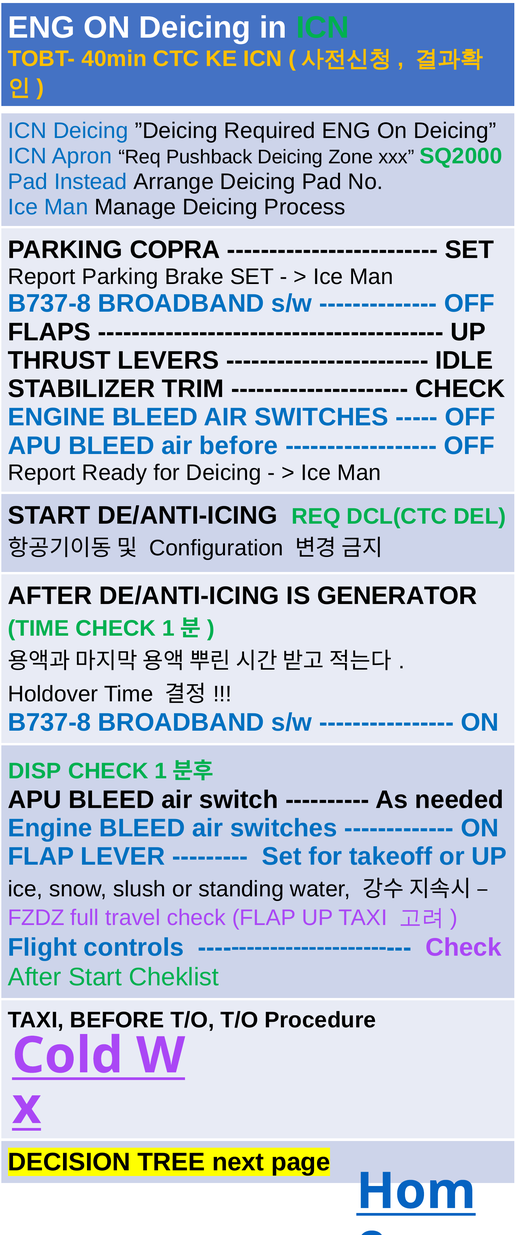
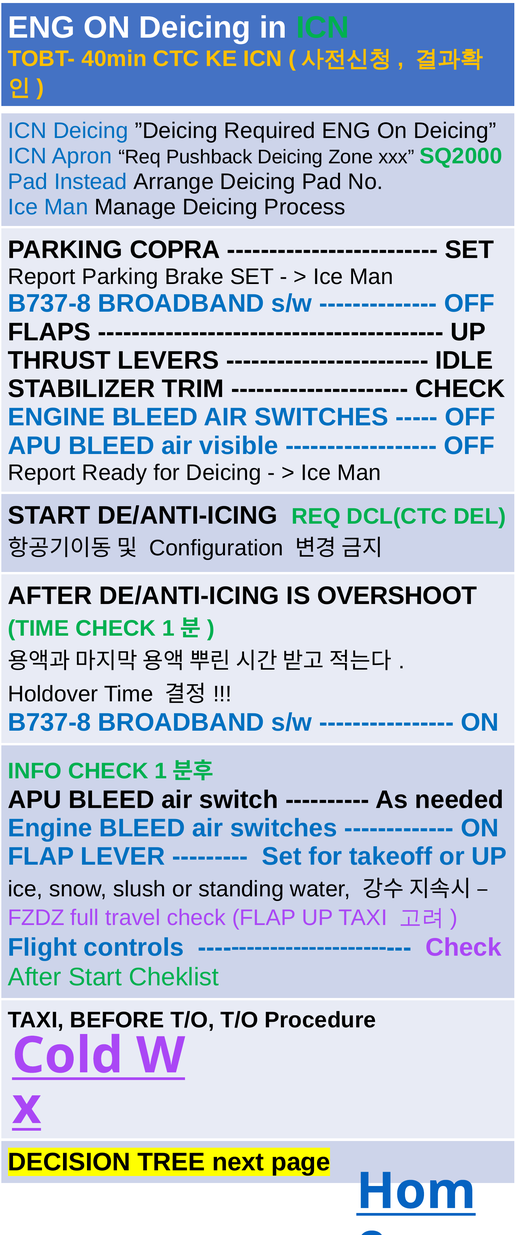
air before: before -> visible
GENERATOR: GENERATOR -> OVERSHOOT
DISP: DISP -> INFO
